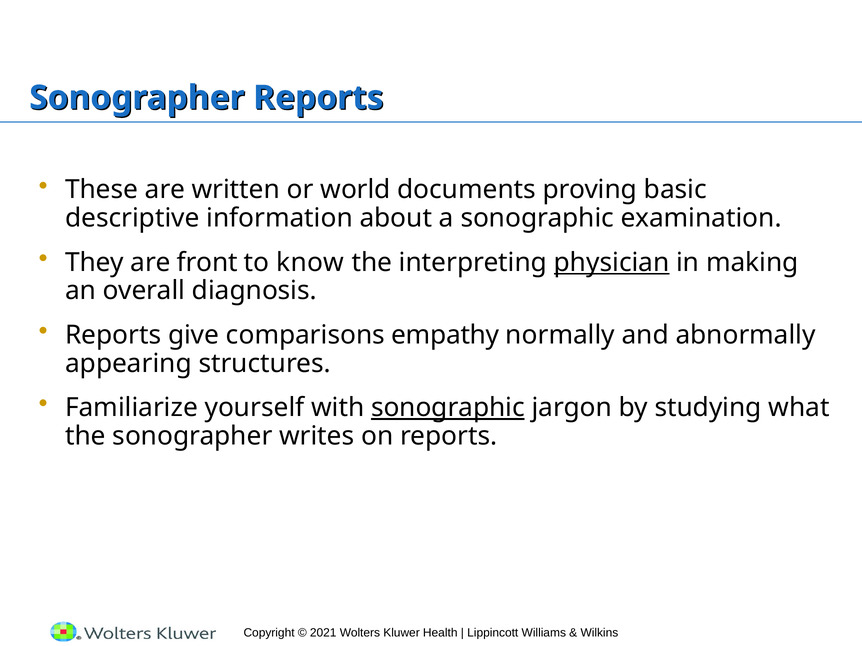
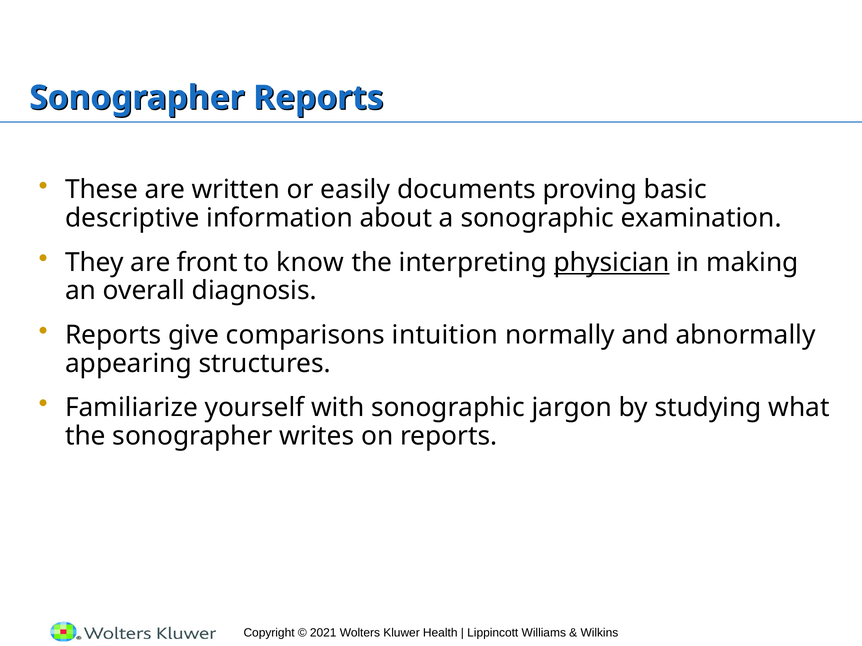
world: world -> easily
empathy: empathy -> intuition
sonographic at (448, 408) underline: present -> none
